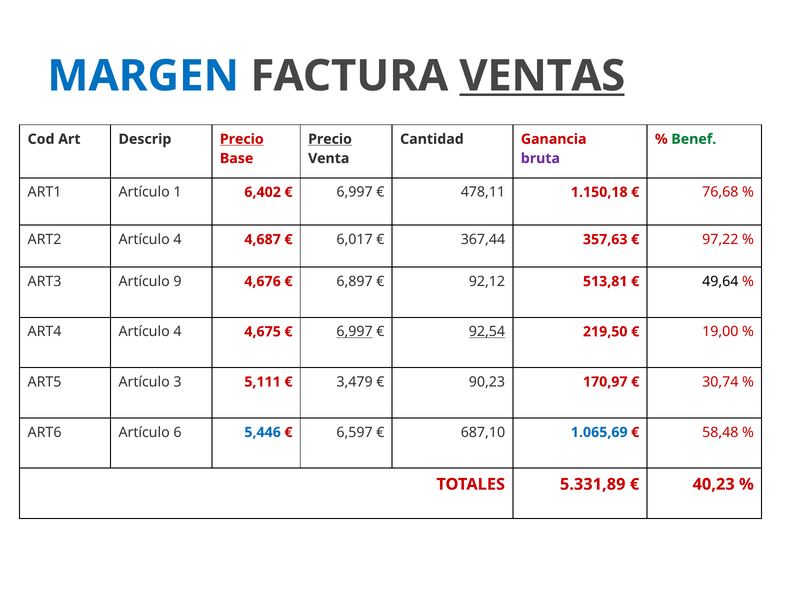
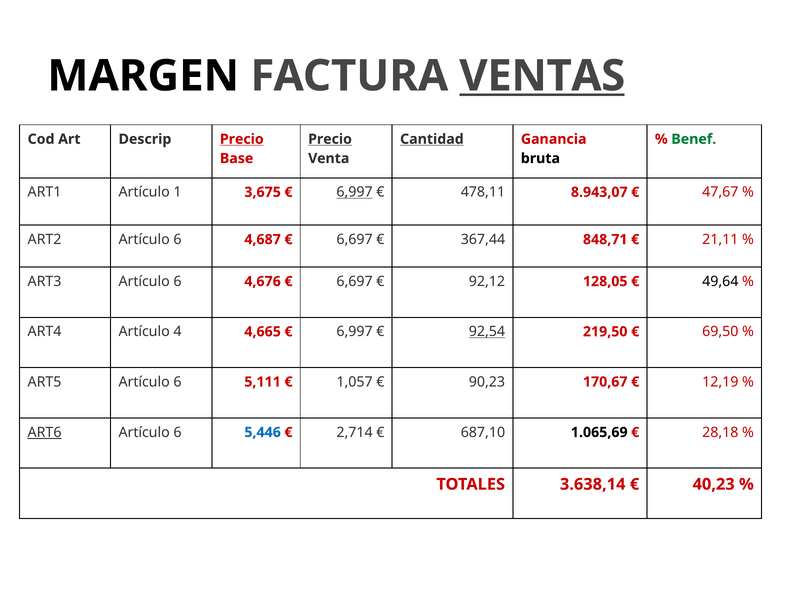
MARGEN colour: blue -> black
Cantidad underline: none -> present
bruta colour: purple -> black
6,402: 6,402 -> 3,675
6,997 at (355, 192) underline: none -> present
1.150,18: 1.150,18 -> 8.943,07
76,68: 76,68 -> 47,67
ART2 Artículo 4: 4 -> 6
6,017 at (355, 239): 6,017 -> 6,697
357,63: 357,63 -> 848,71
97,22: 97,22 -> 21,11
ART3 Artículo 9: 9 -> 6
6,897 at (355, 281): 6,897 -> 6,697
513,81: 513,81 -> 128,05
4,675: 4,675 -> 4,665
6,997 at (355, 332) underline: present -> none
19,00: 19,00 -> 69,50
ART5 Artículo 3: 3 -> 6
3,479: 3,479 -> 1,057
170,97: 170,97 -> 170,67
30,74: 30,74 -> 12,19
ART6 underline: none -> present
6,597: 6,597 -> 2,714
1.065,69 colour: blue -> black
58,48: 58,48 -> 28,18
5.331,89: 5.331,89 -> 3.638,14
